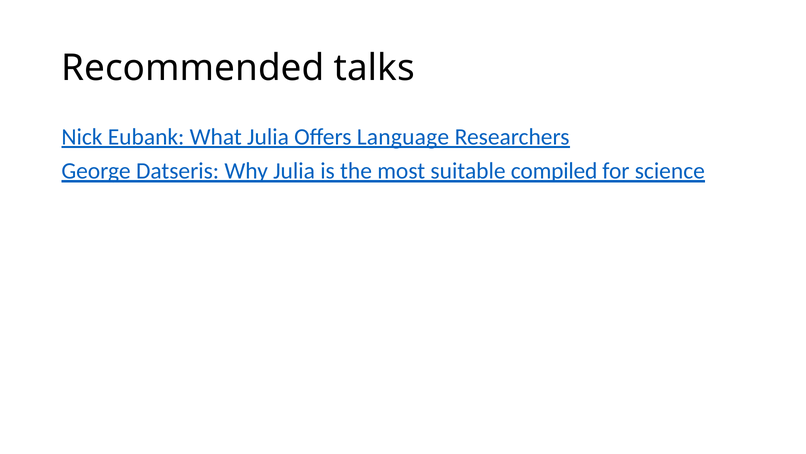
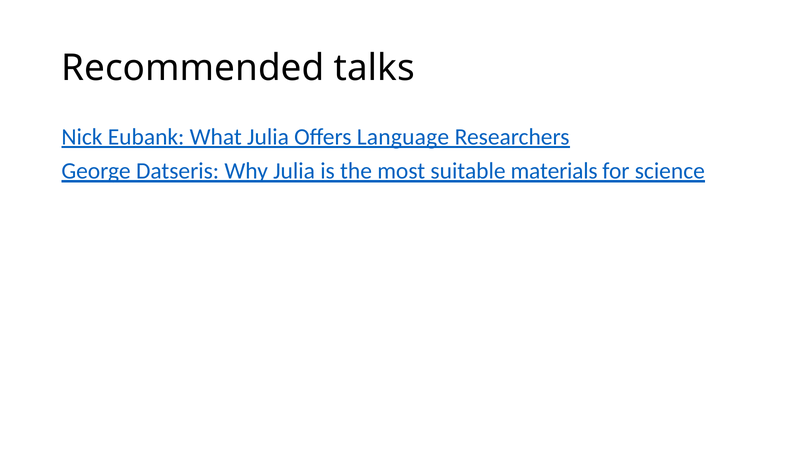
compiled: compiled -> materials
